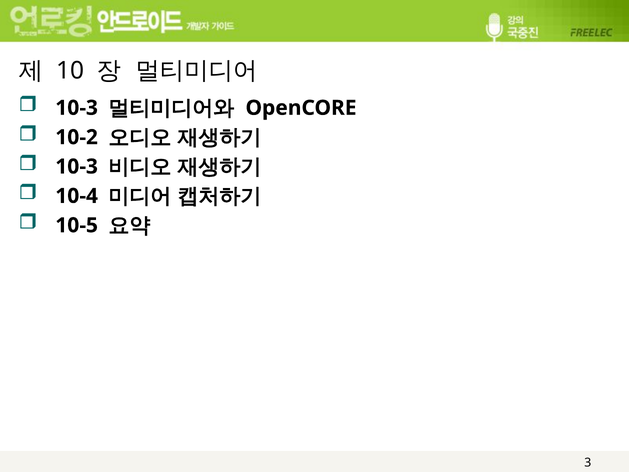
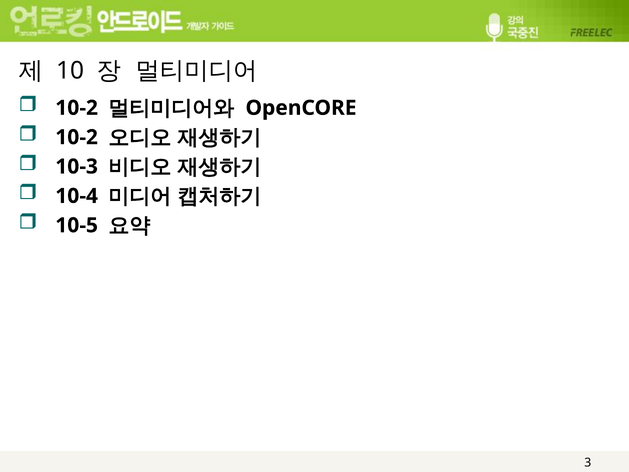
10-3 at (77, 108): 10-3 -> 10-2
